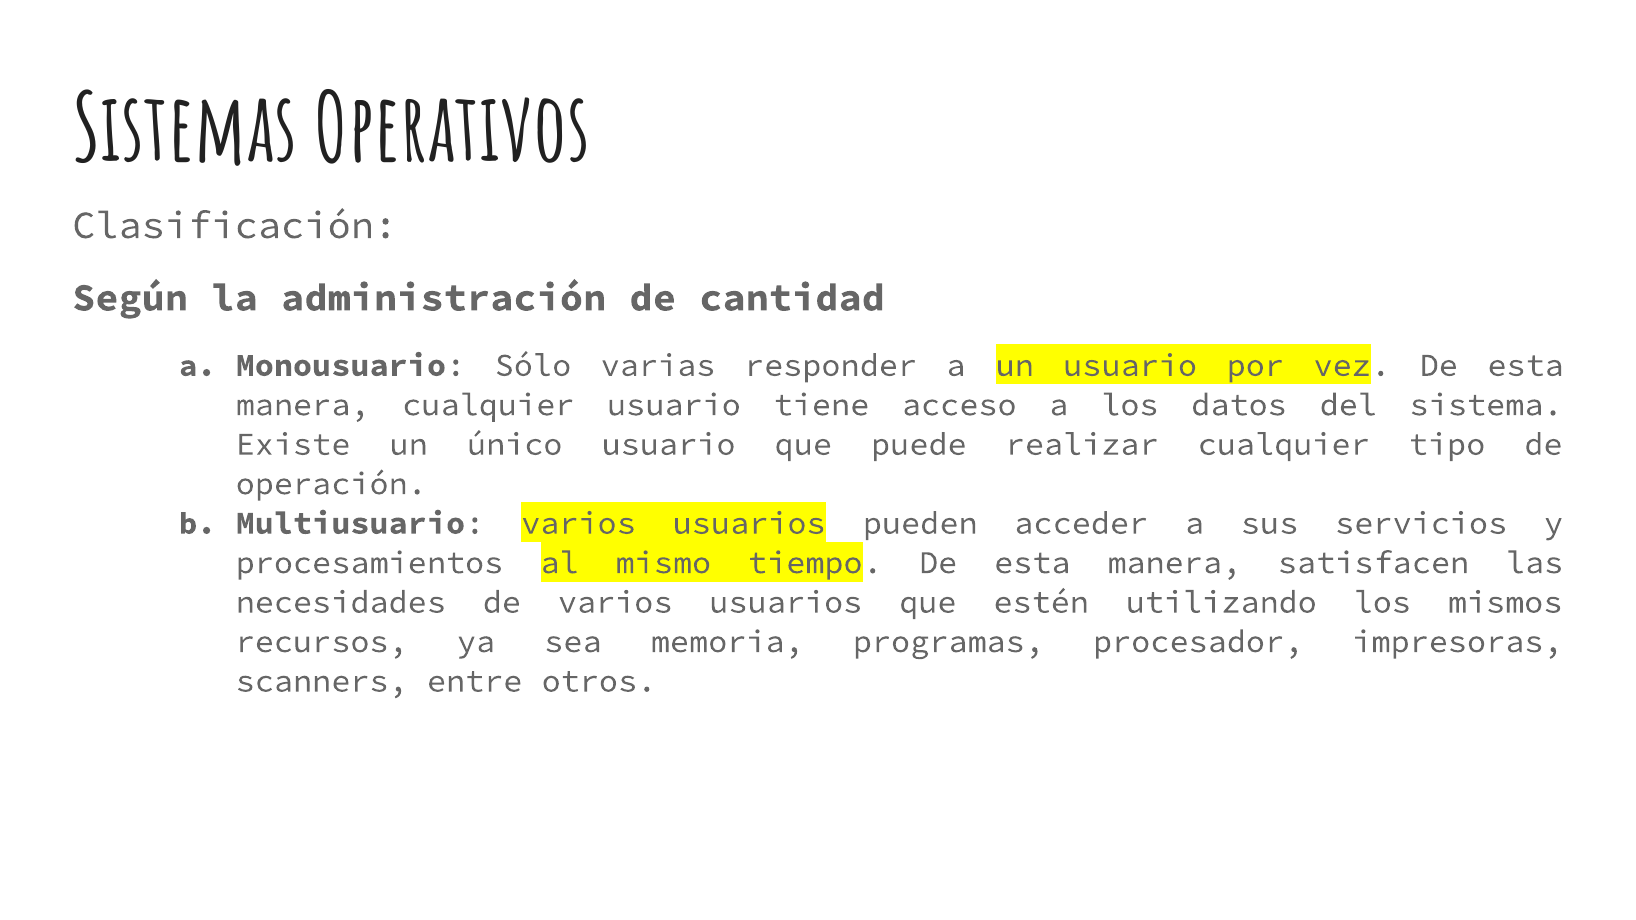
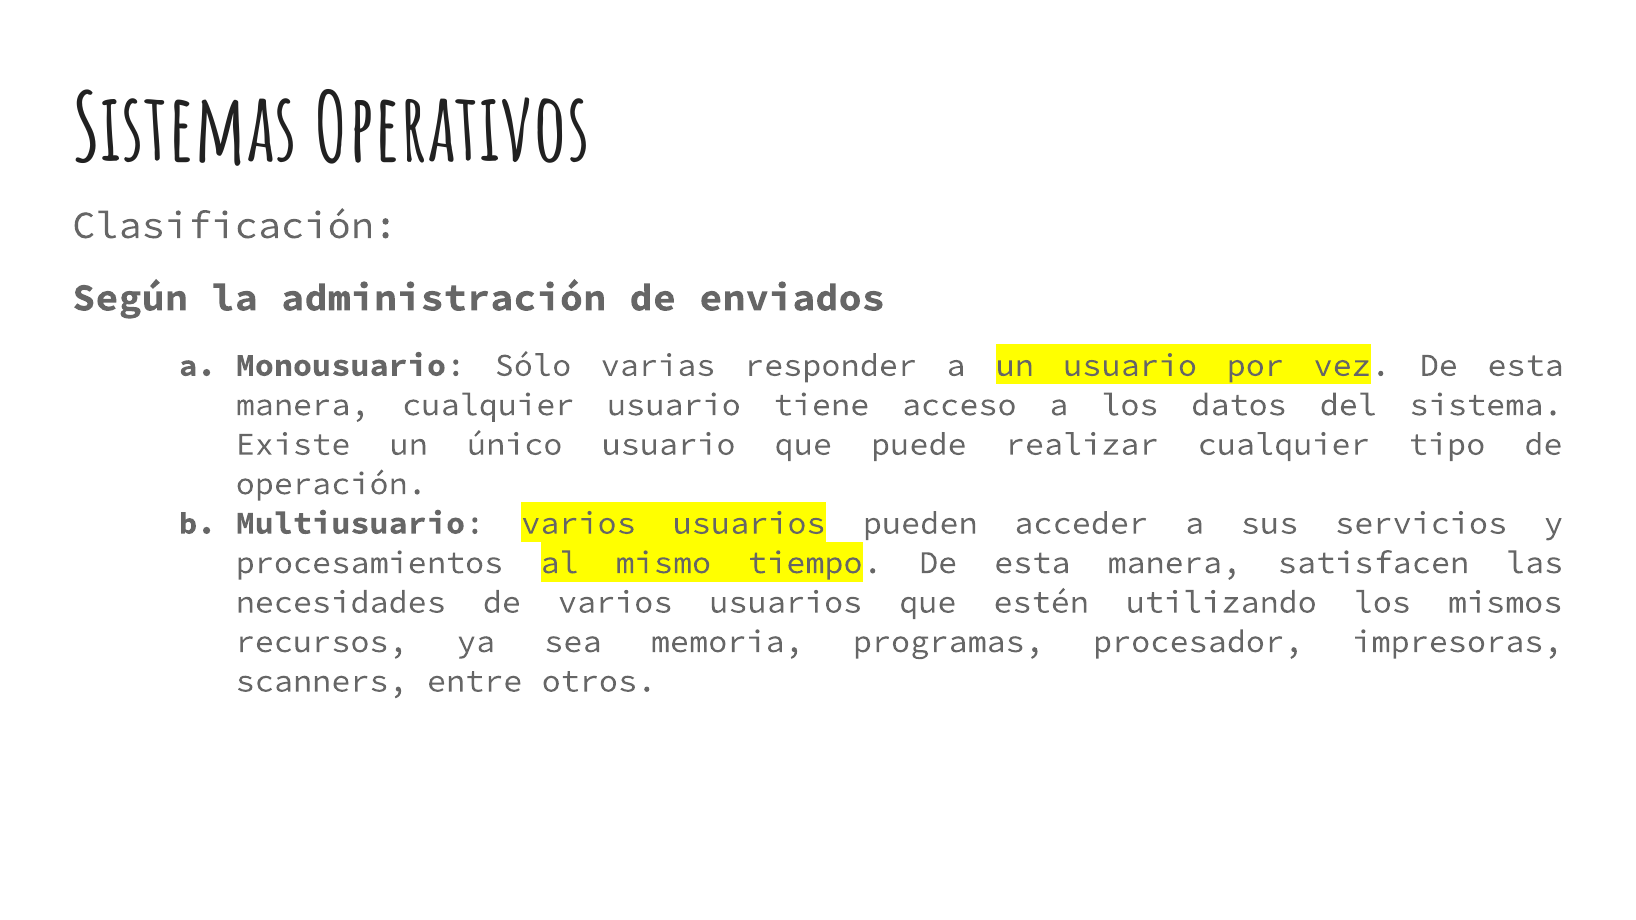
cantidad: cantidad -> enviados
